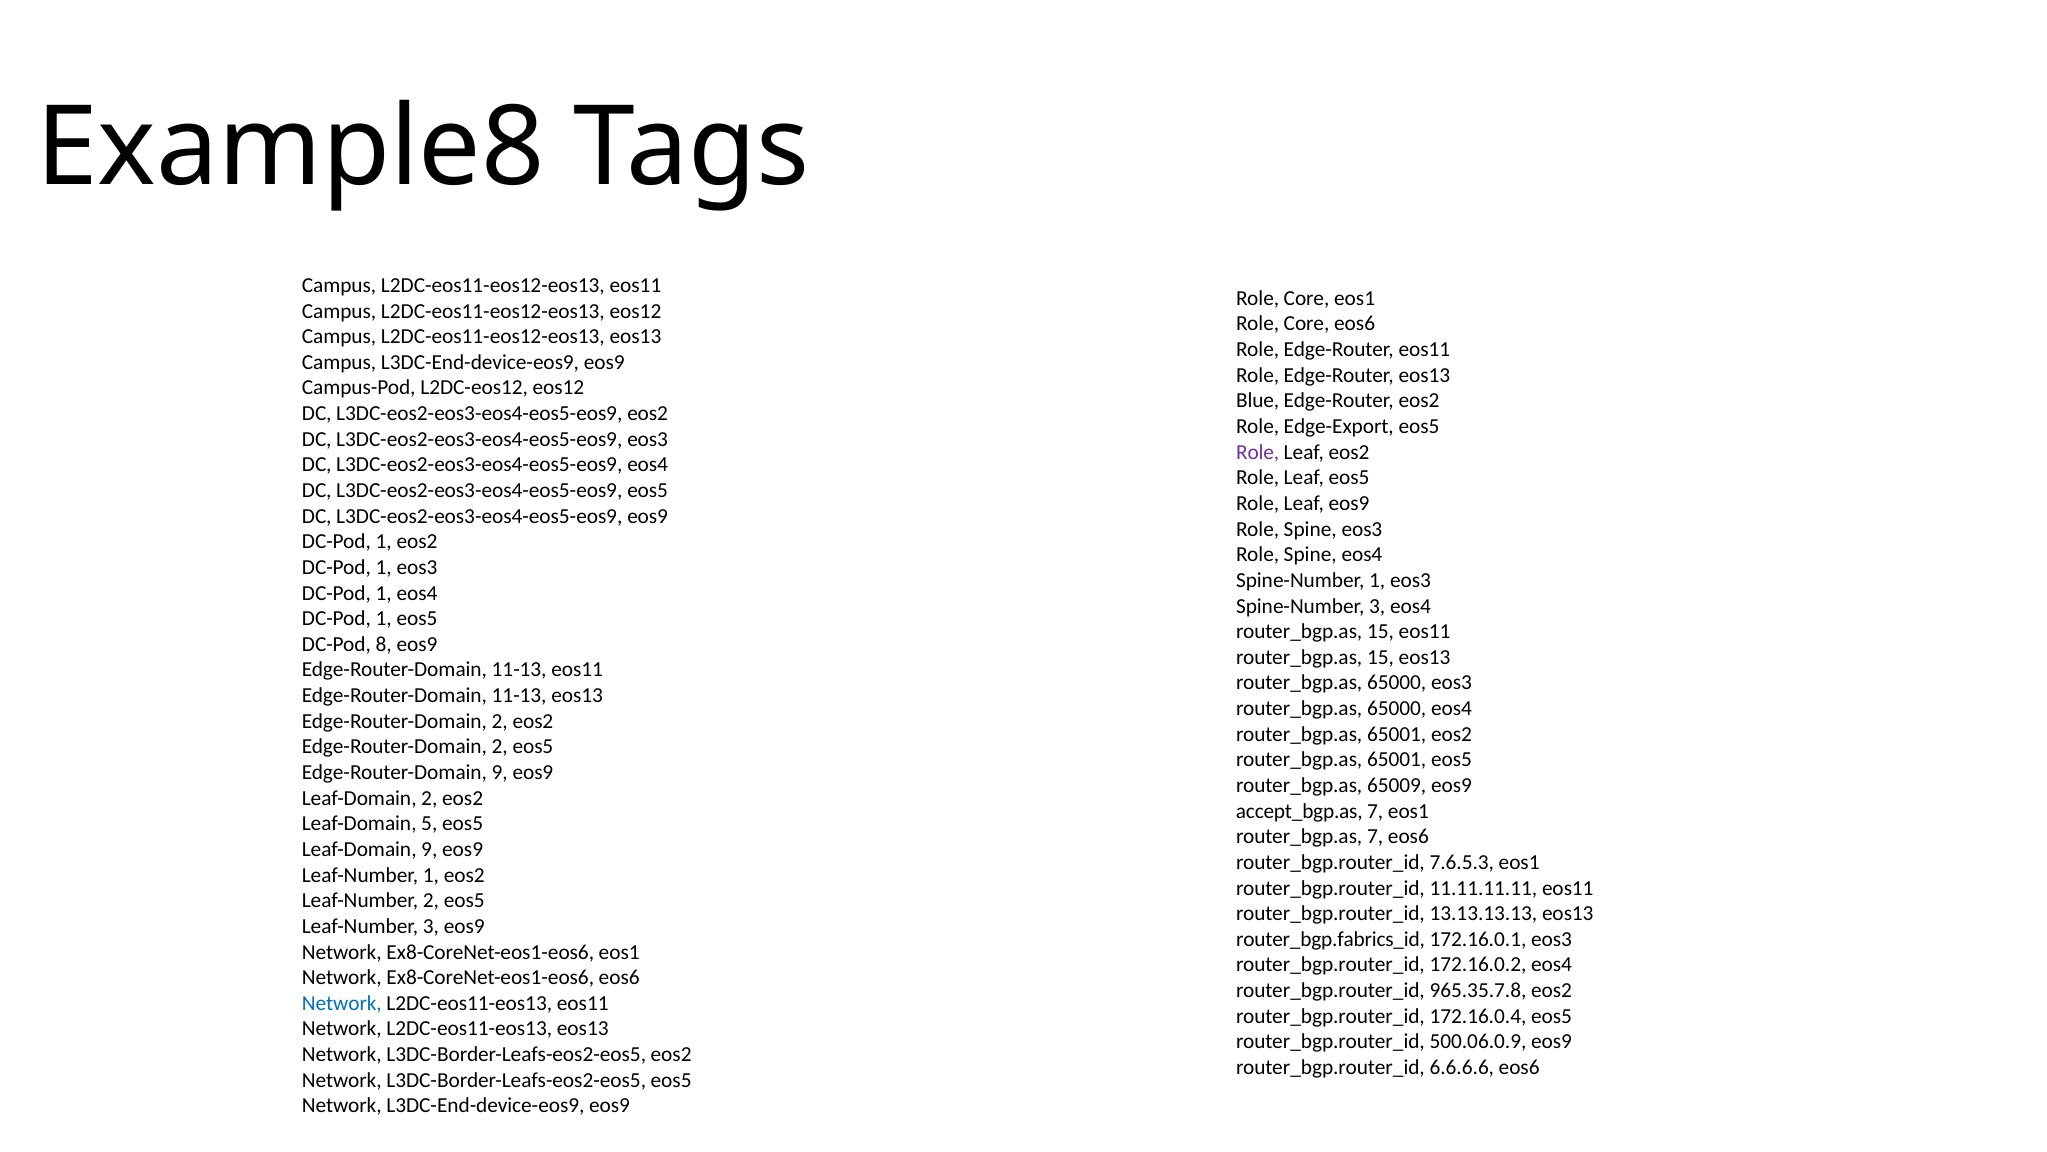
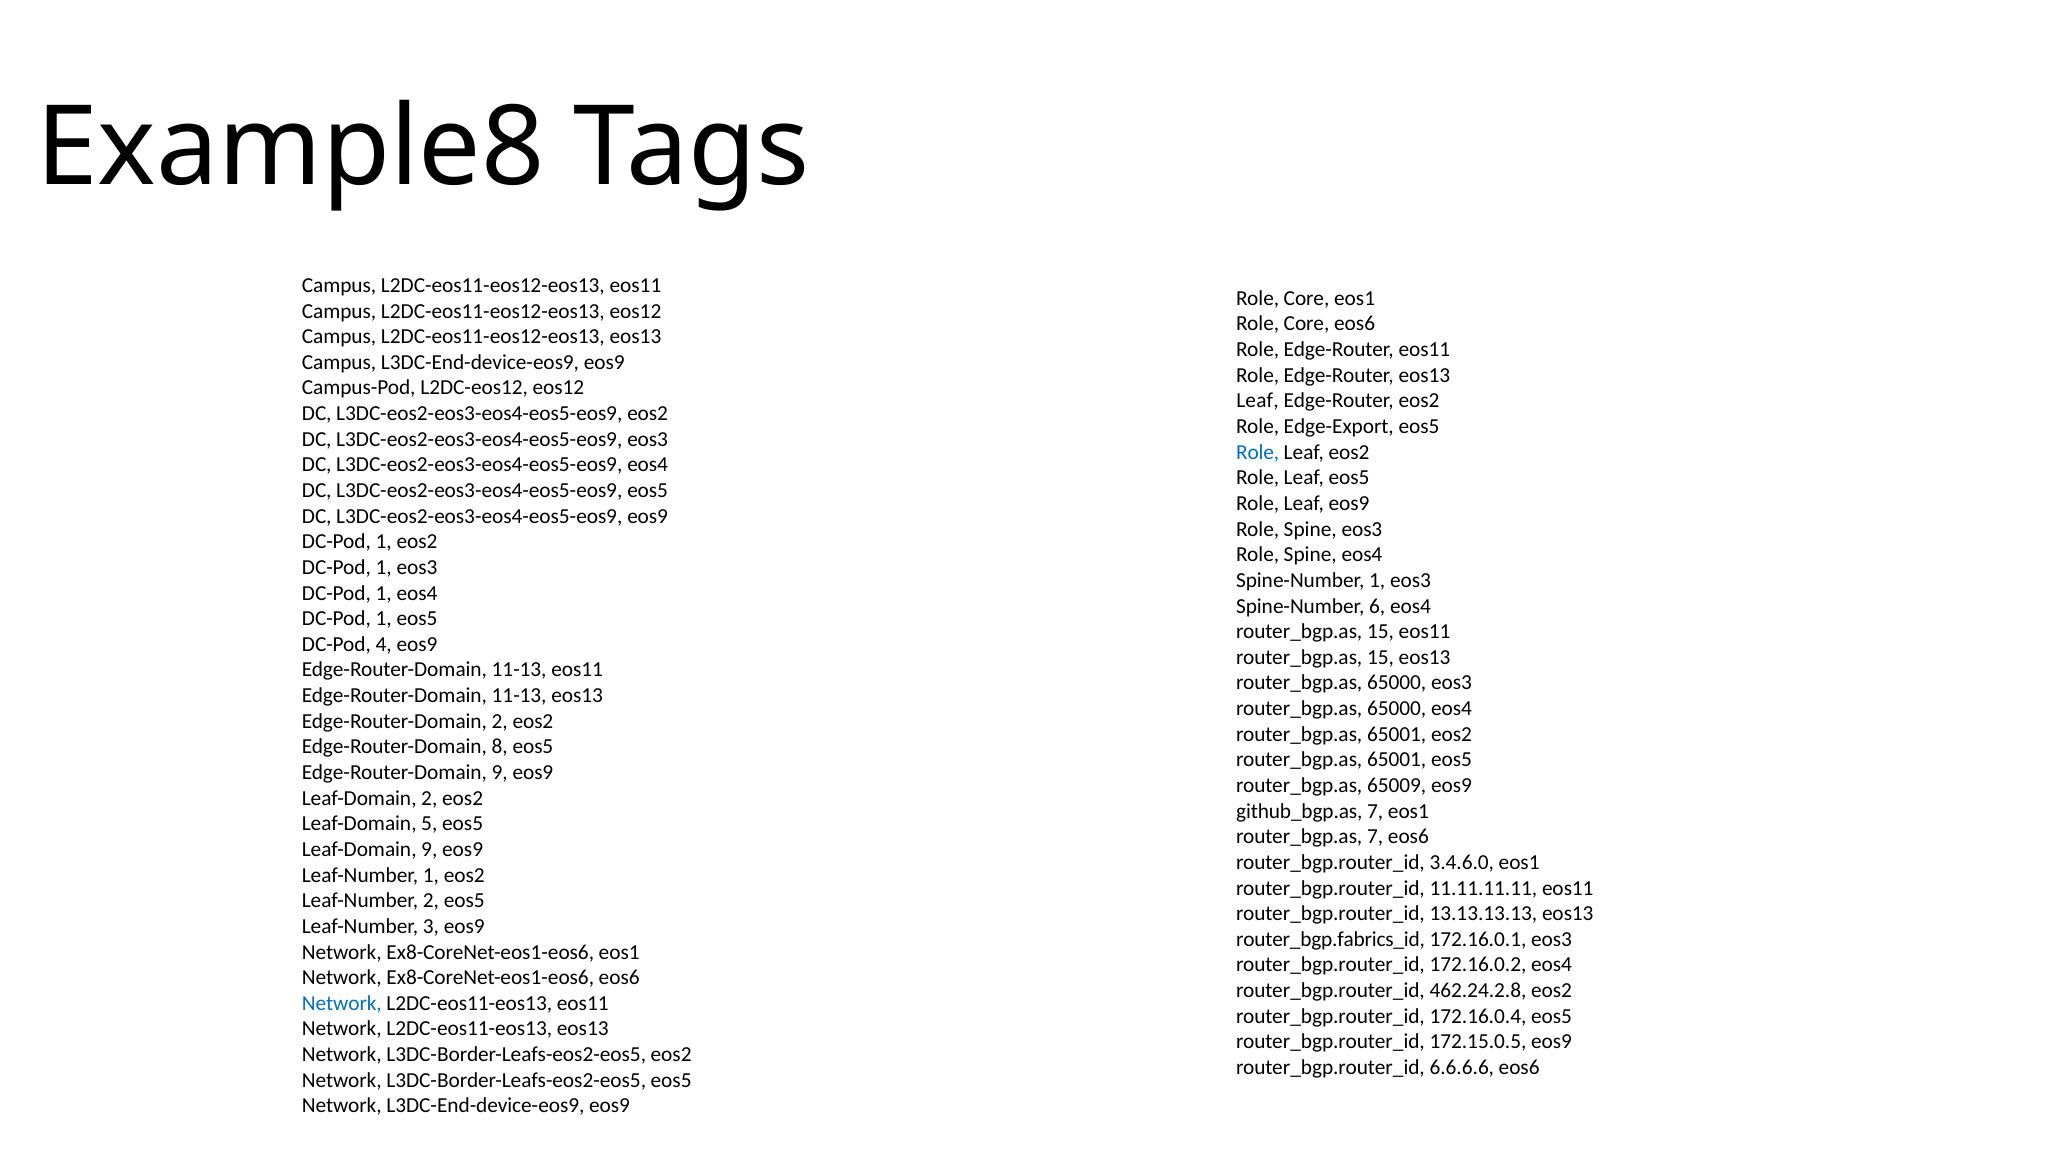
Blue at (1258, 401): Blue -> Leaf
Role at (1258, 452) colour: purple -> blue
Spine-Number 3: 3 -> 6
8: 8 -> 4
2 at (500, 746): 2 -> 8
accept_bgp.as: accept_bgp.as -> github_bgp.as
7.6.5.3: 7.6.5.3 -> 3.4.6.0
965.35.7.8: 965.35.7.8 -> 462.24.2.8
500.06.0.9: 500.06.0.9 -> 172.15.0.5
